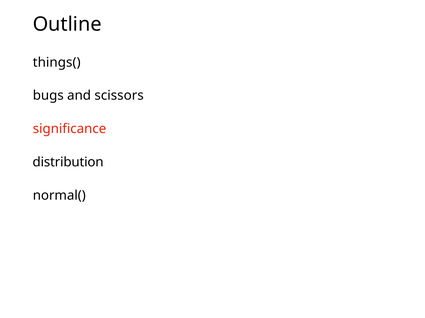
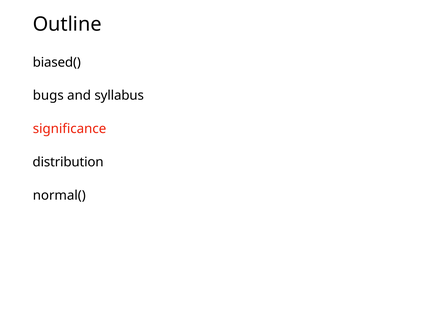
things(: things( -> biased(
scissors: scissors -> syllabus
